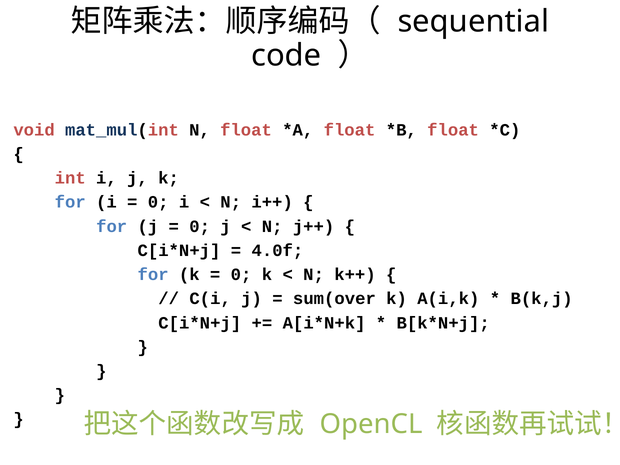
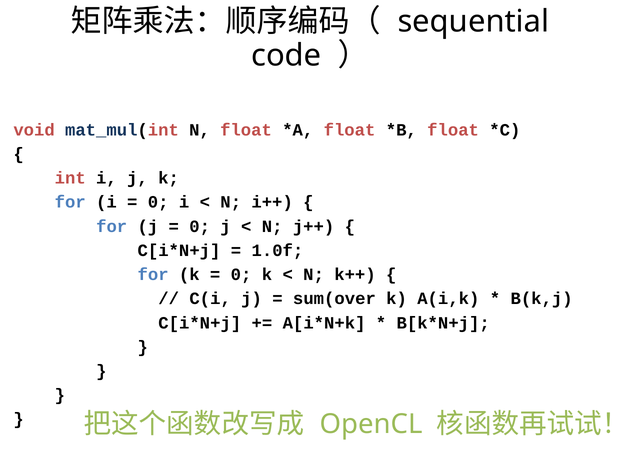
4.0f: 4.0f -> 1.0f
